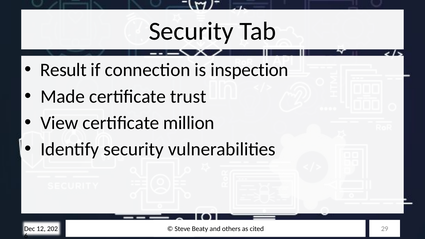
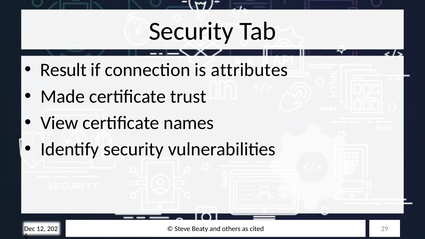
inspection: inspection -> attributes
million: million -> names
